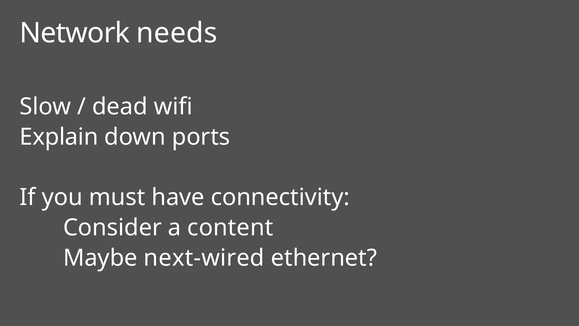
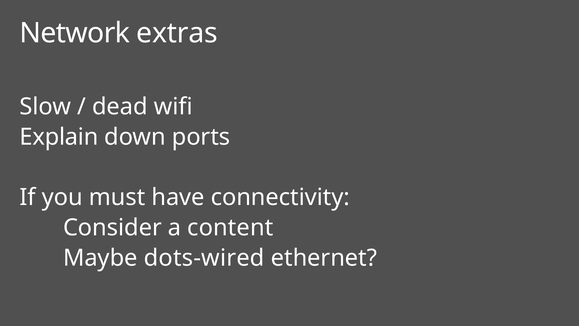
needs: needs -> extras
next-wired: next-wired -> dots-wired
